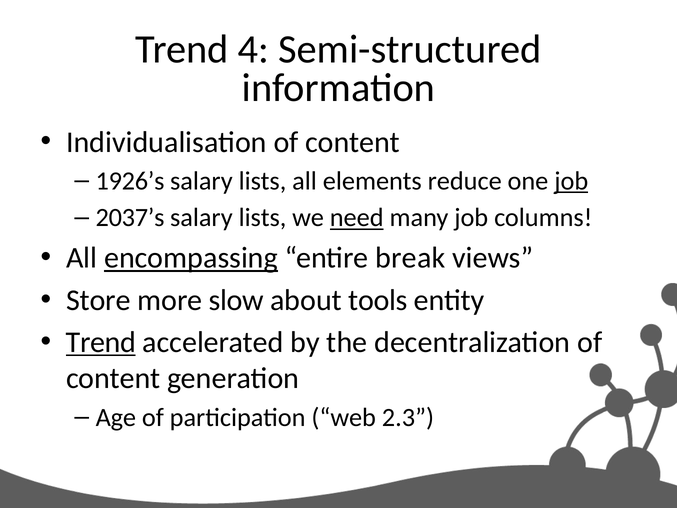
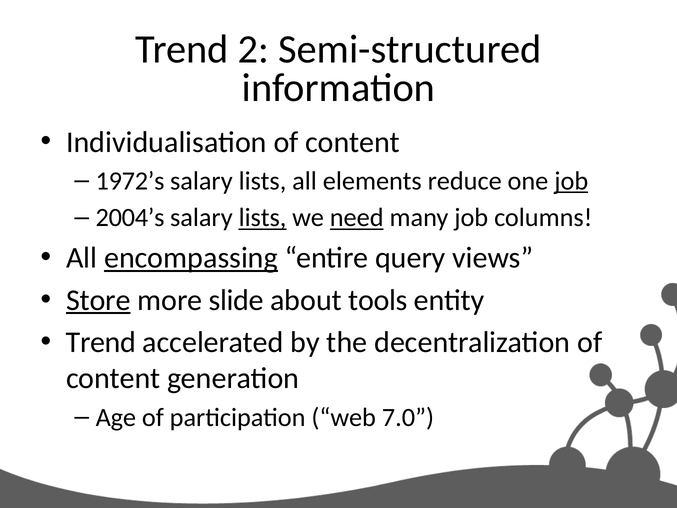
4: 4 -> 2
1926’s: 1926’s -> 1972’s
2037’s: 2037’s -> 2004’s
lists at (263, 218) underline: none -> present
break: break -> query
Store underline: none -> present
slow: slow -> slide
Trend at (101, 342) underline: present -> none
2.3: 2.3 -> 7.0
